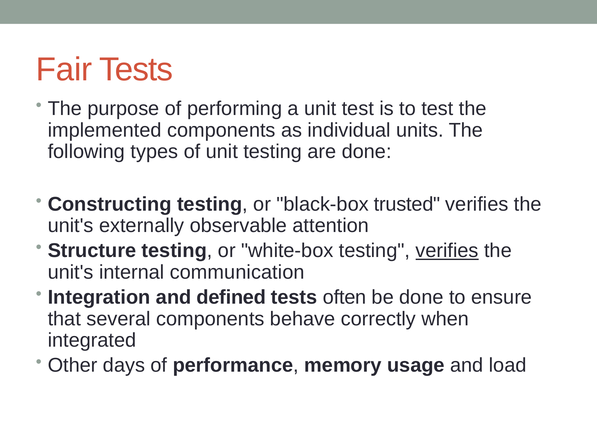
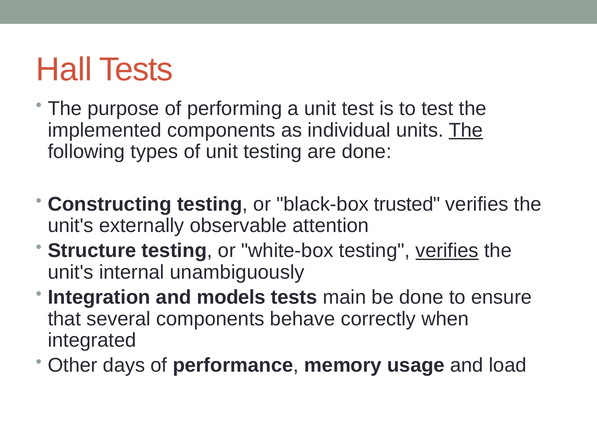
Fair: Fair -> Hall
The at (466, 130) underline: none -> present
communication: communication -> unambiguously
defined: defined -> models
often: often -> main
